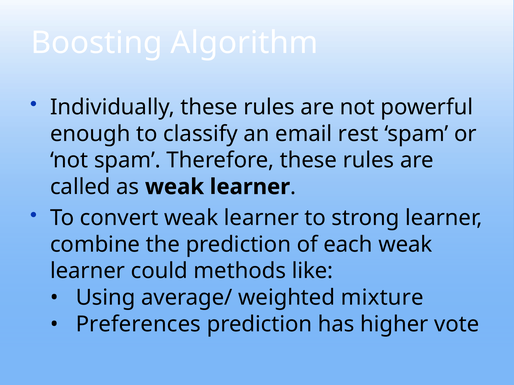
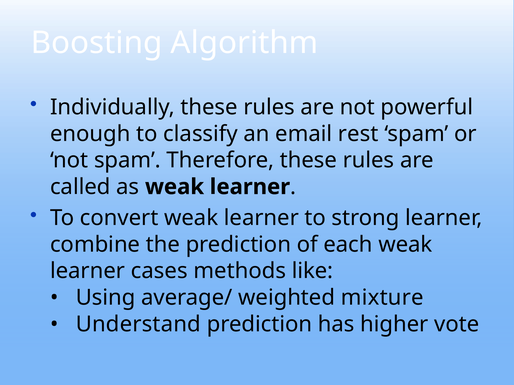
could: could -> cases
Preferences: Preferences -> Understand
